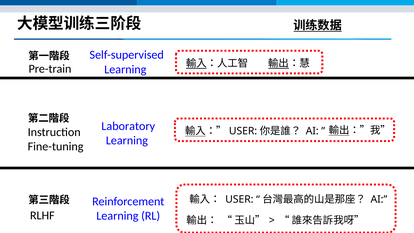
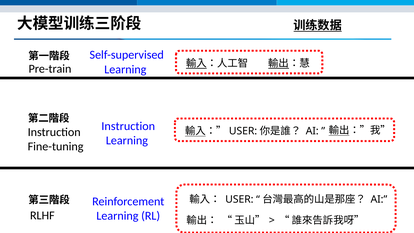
Laboratory at (128, 126): Laboratory -> Instruction
